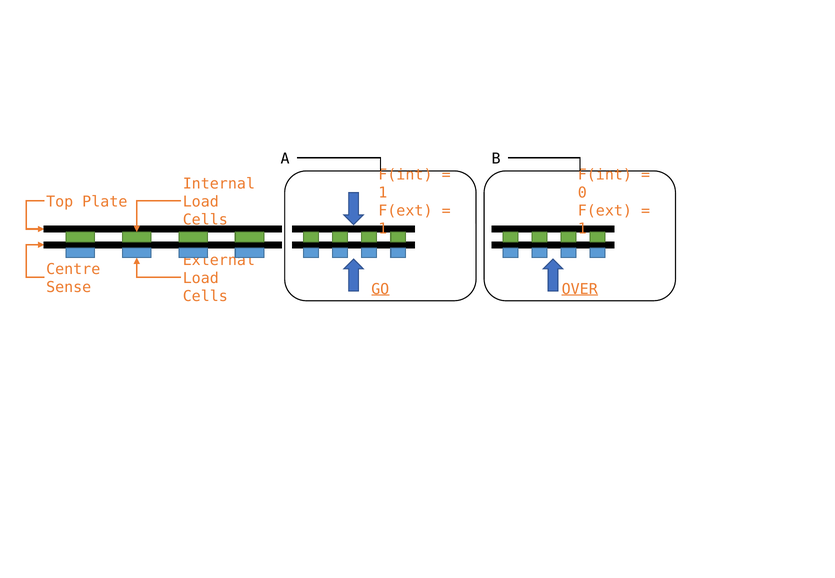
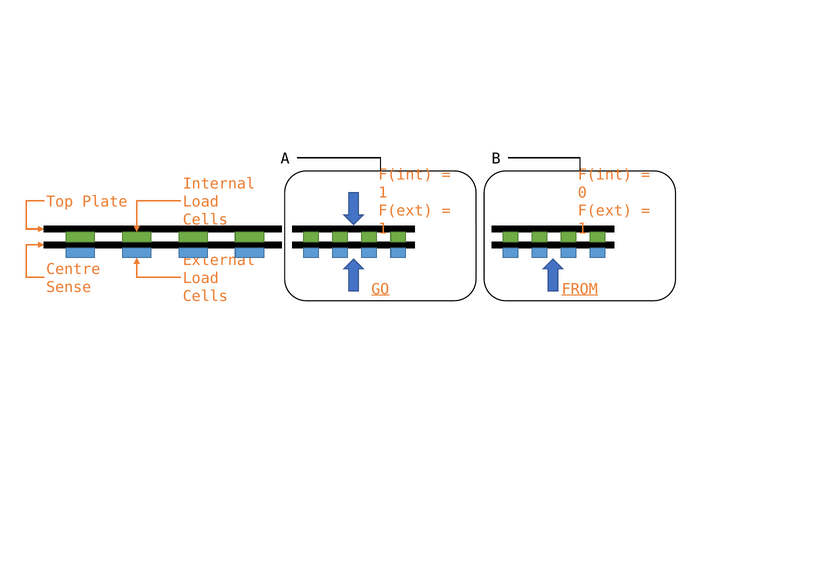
OVER: OVER -> FROM
